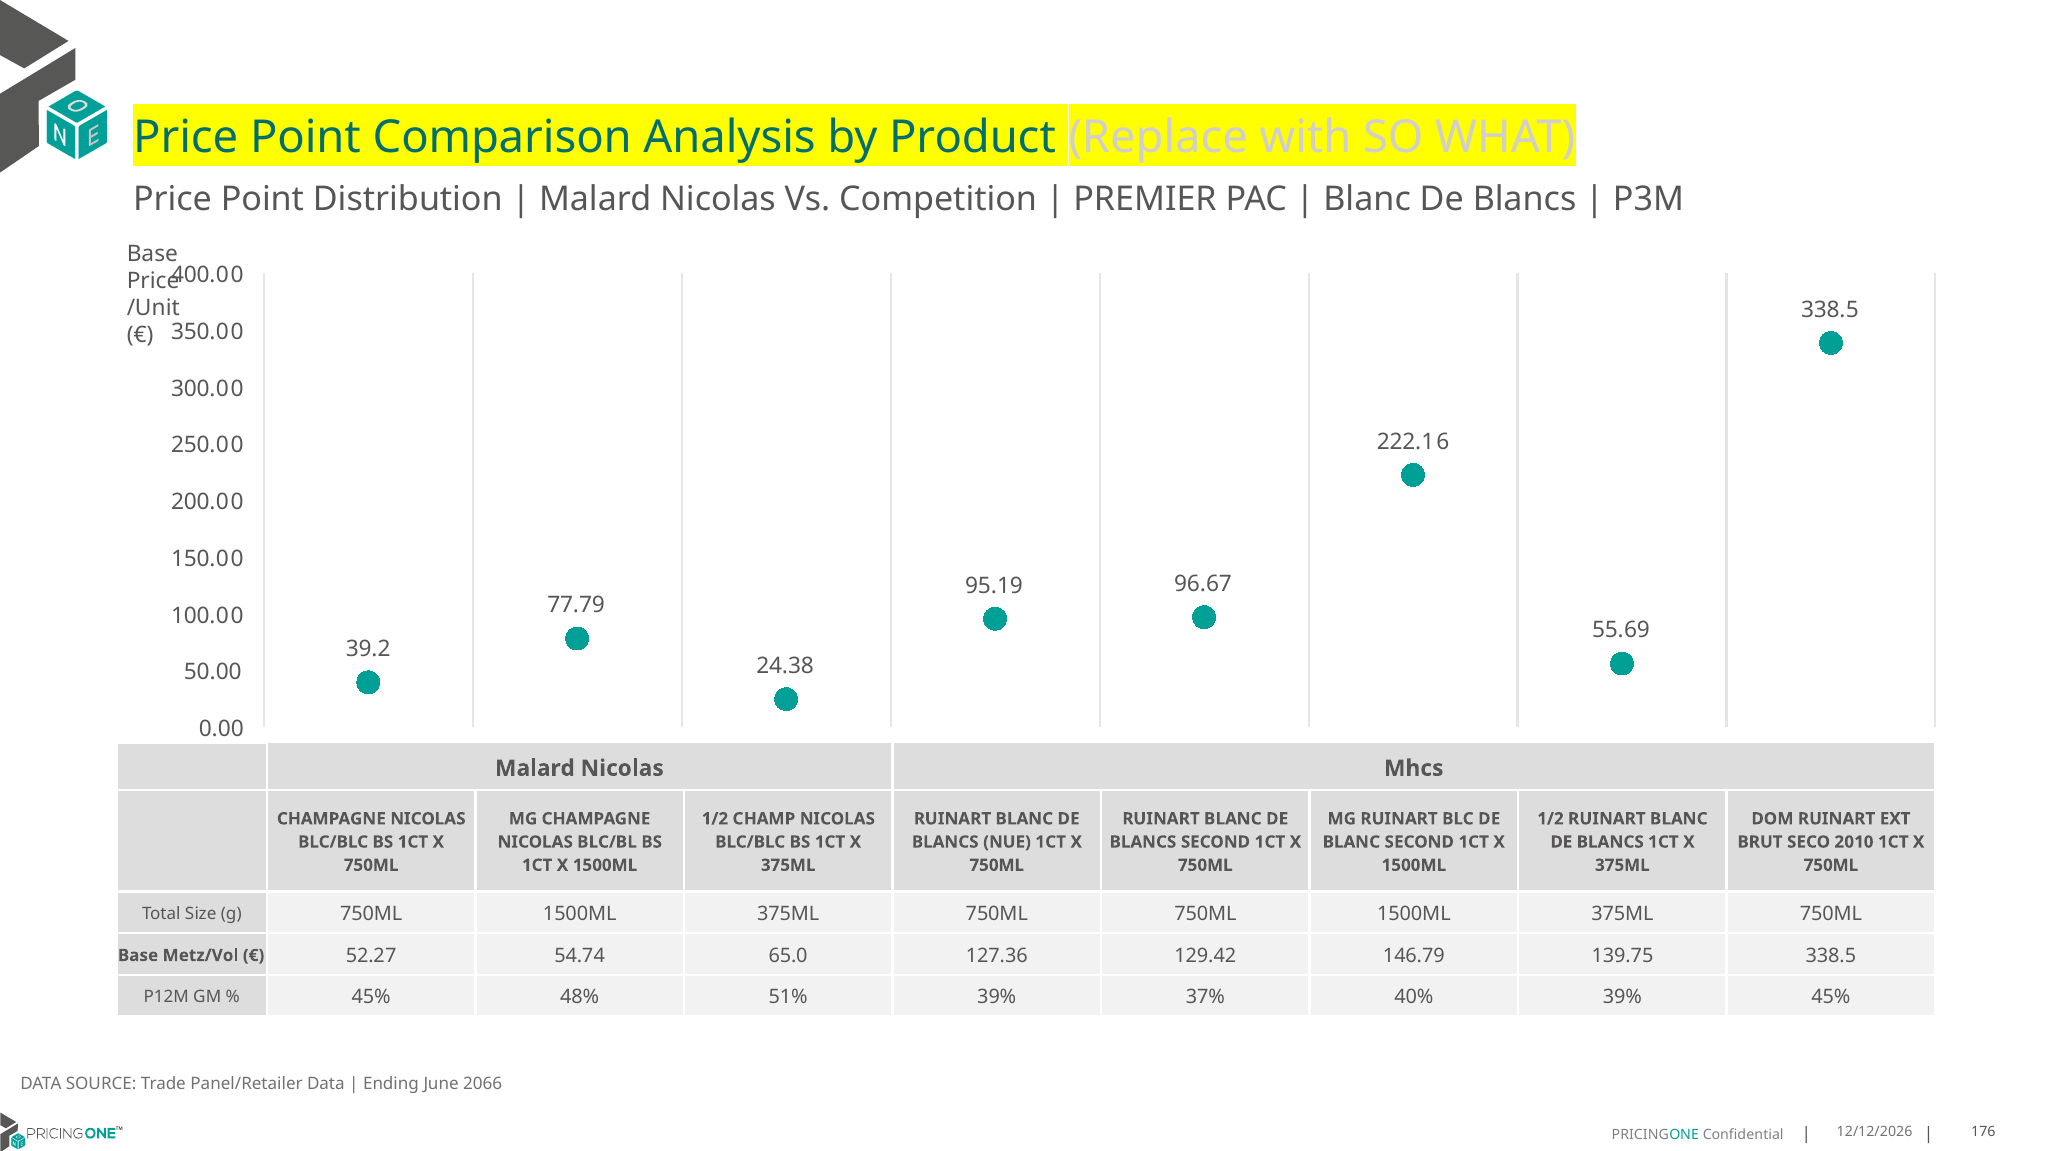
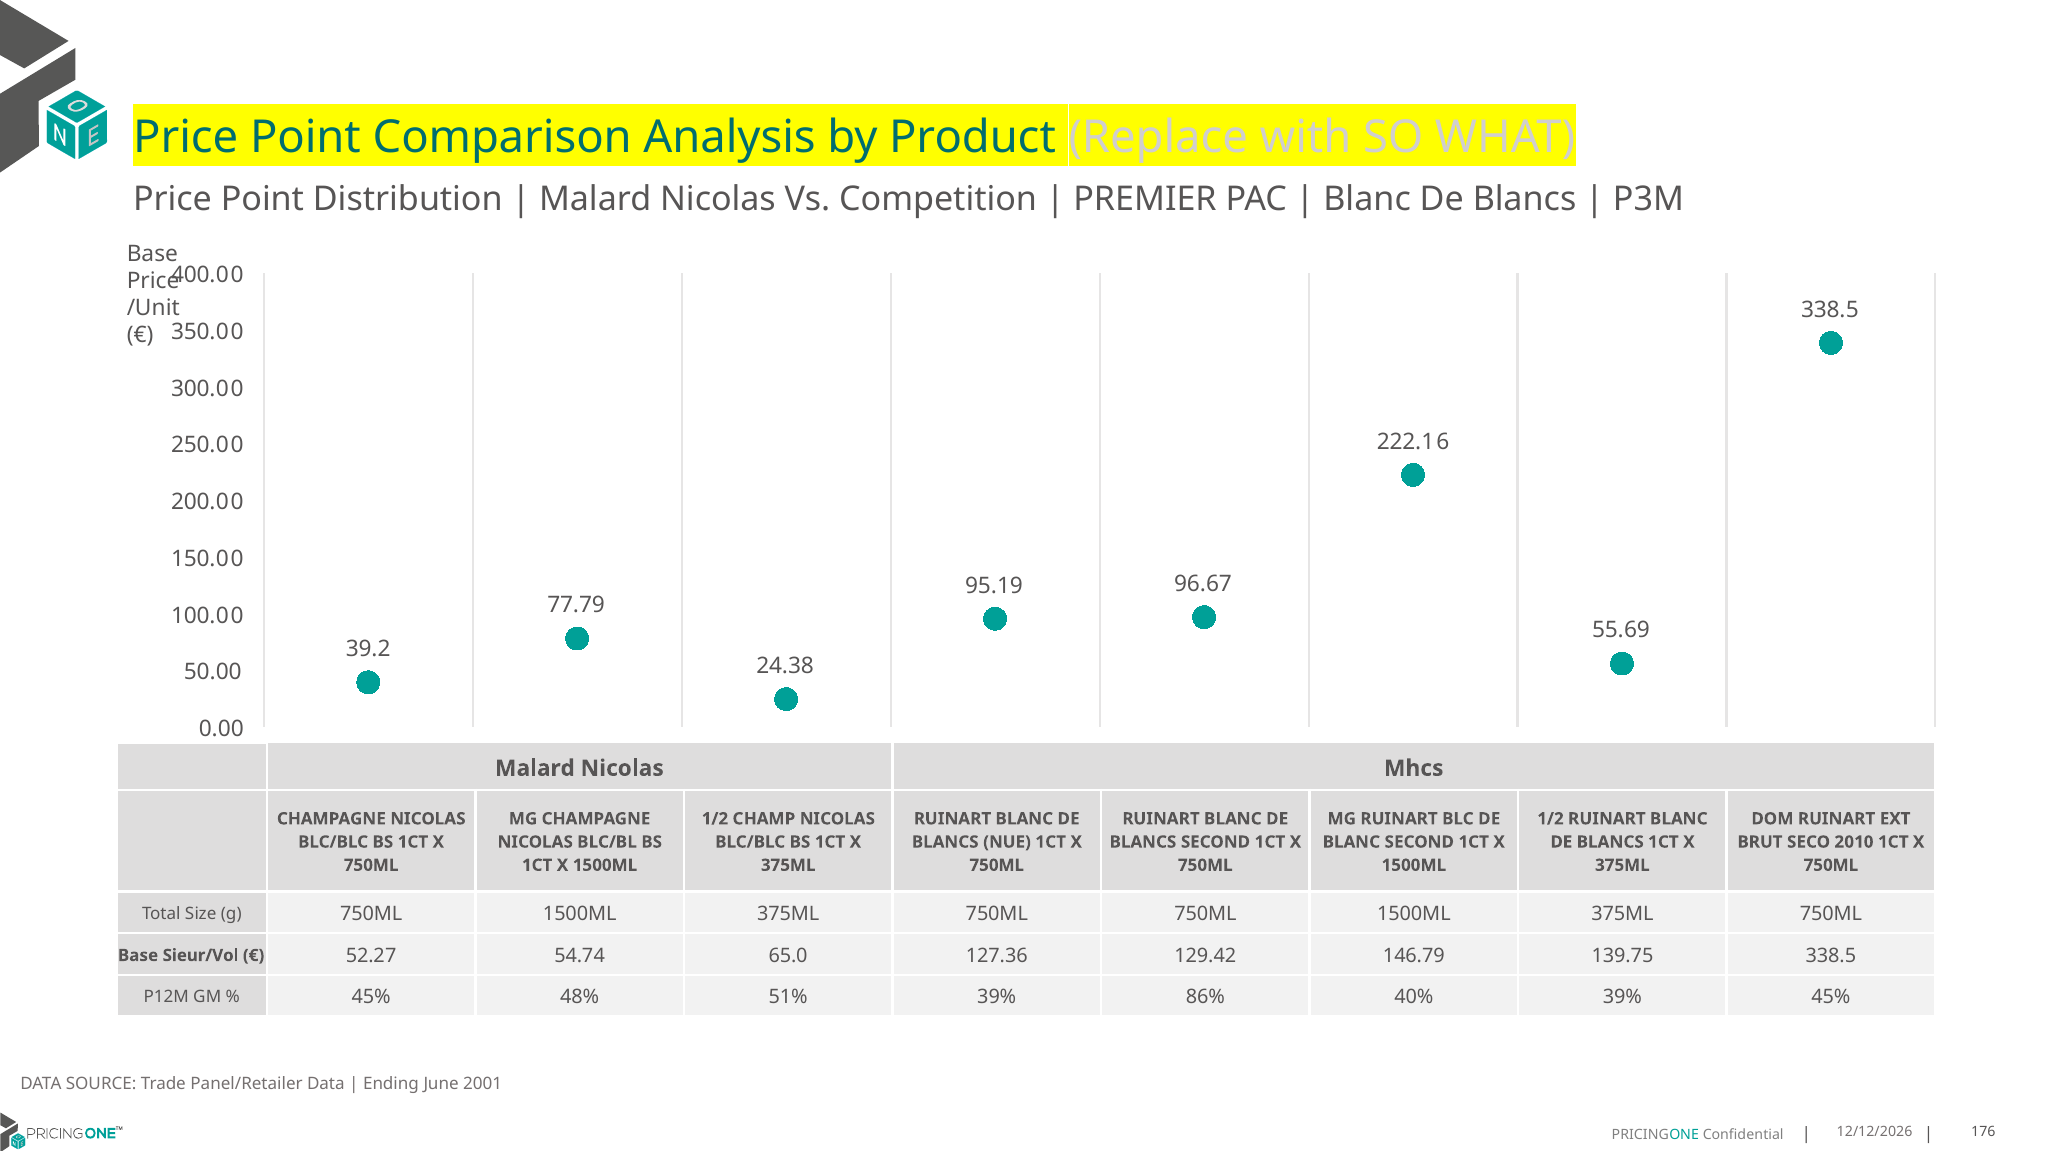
Metz/Vol: Metz/Vol -> Sieur/Vol
37%: 37% -> 86%
2066: 2066 -> 2001
